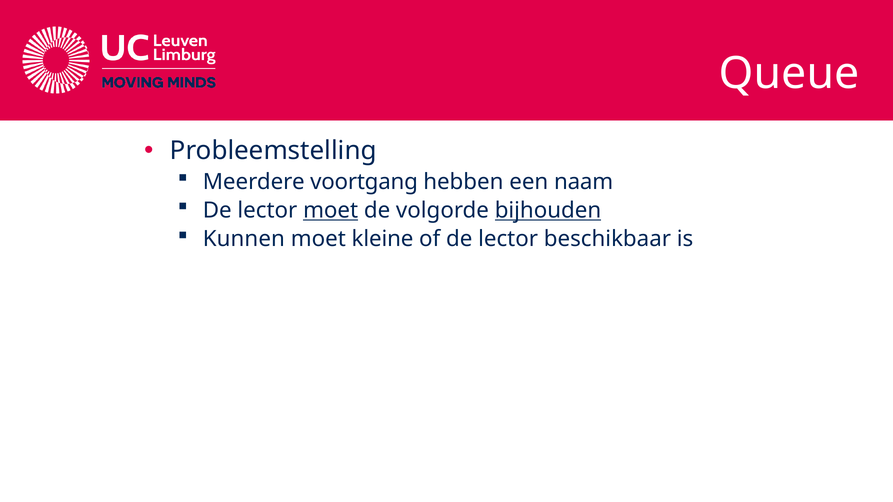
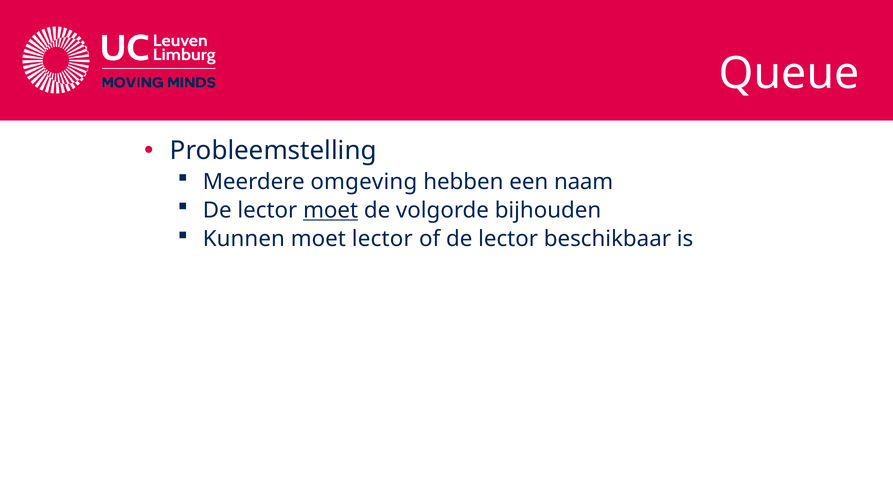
voortgang: voortgang -> omgeving
bijhouden underline: present -> none
moet kleine: kleine -> lector
